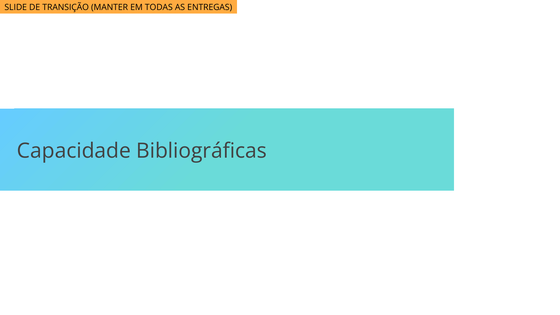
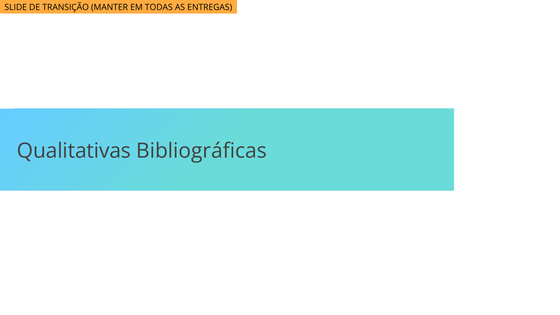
Capacidade: Capacidade -> Qualitativas
